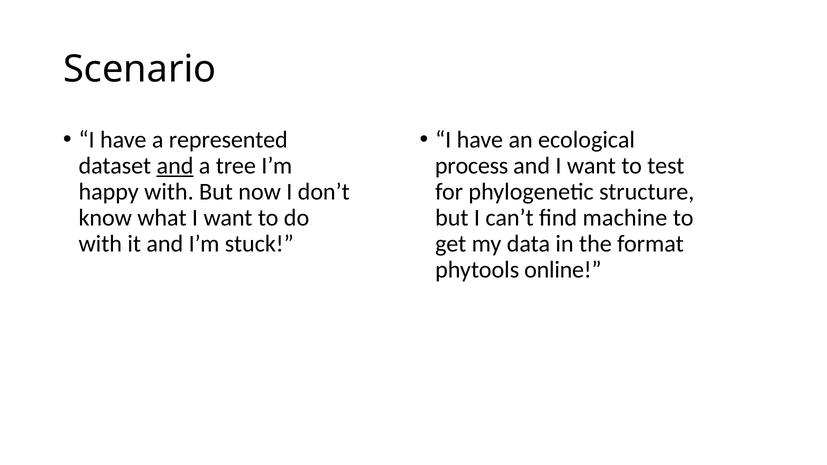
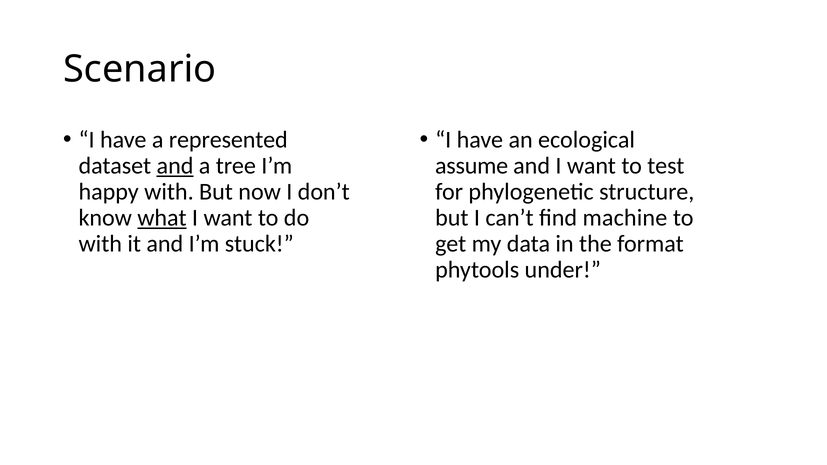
process: process -> assume
what underline: none -> present
online: online -> under
